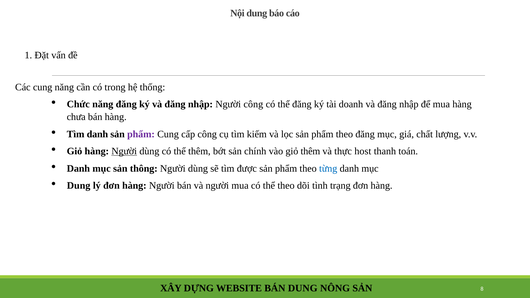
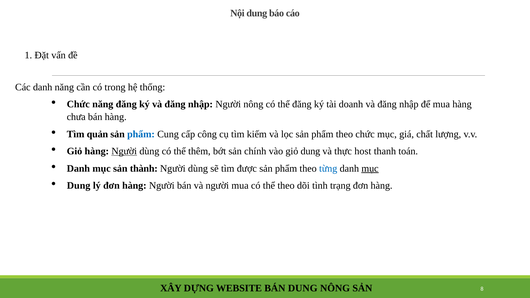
Các cung: cung -> danh
Người công: công -> nông
Tìm danh: danh -> quản
phẩm at (141, 134) colour: purple -> blue
theo đăng: đăng -> chức
giỏ thêm: thêm -> dung
thông: thông -> thành
mục at (370, 168) underline: none -> present
